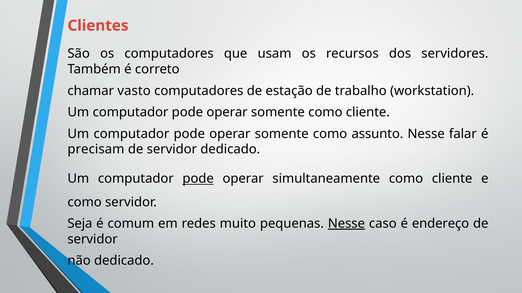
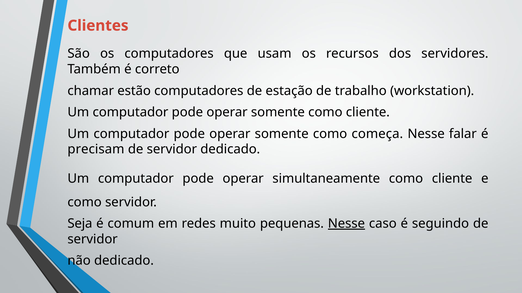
vasto: vasto -> estão
assunto: assunto -> começa
pode at (198, 179) underline: present -> none
endereço: endereço -> seguindo
